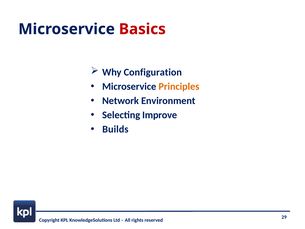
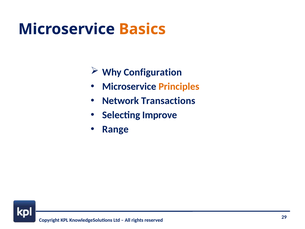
Basics colour: red -> orange
Environment: Environment -> Transactions
Builds: Builds -> Range
